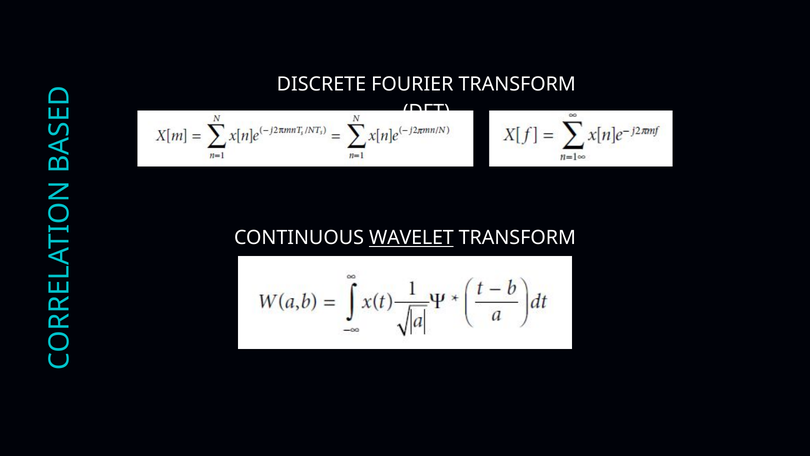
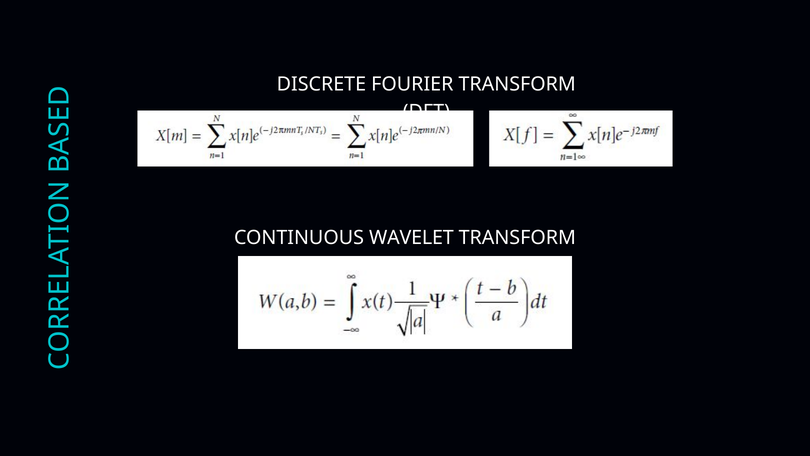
WAVELET underline: present -> none
